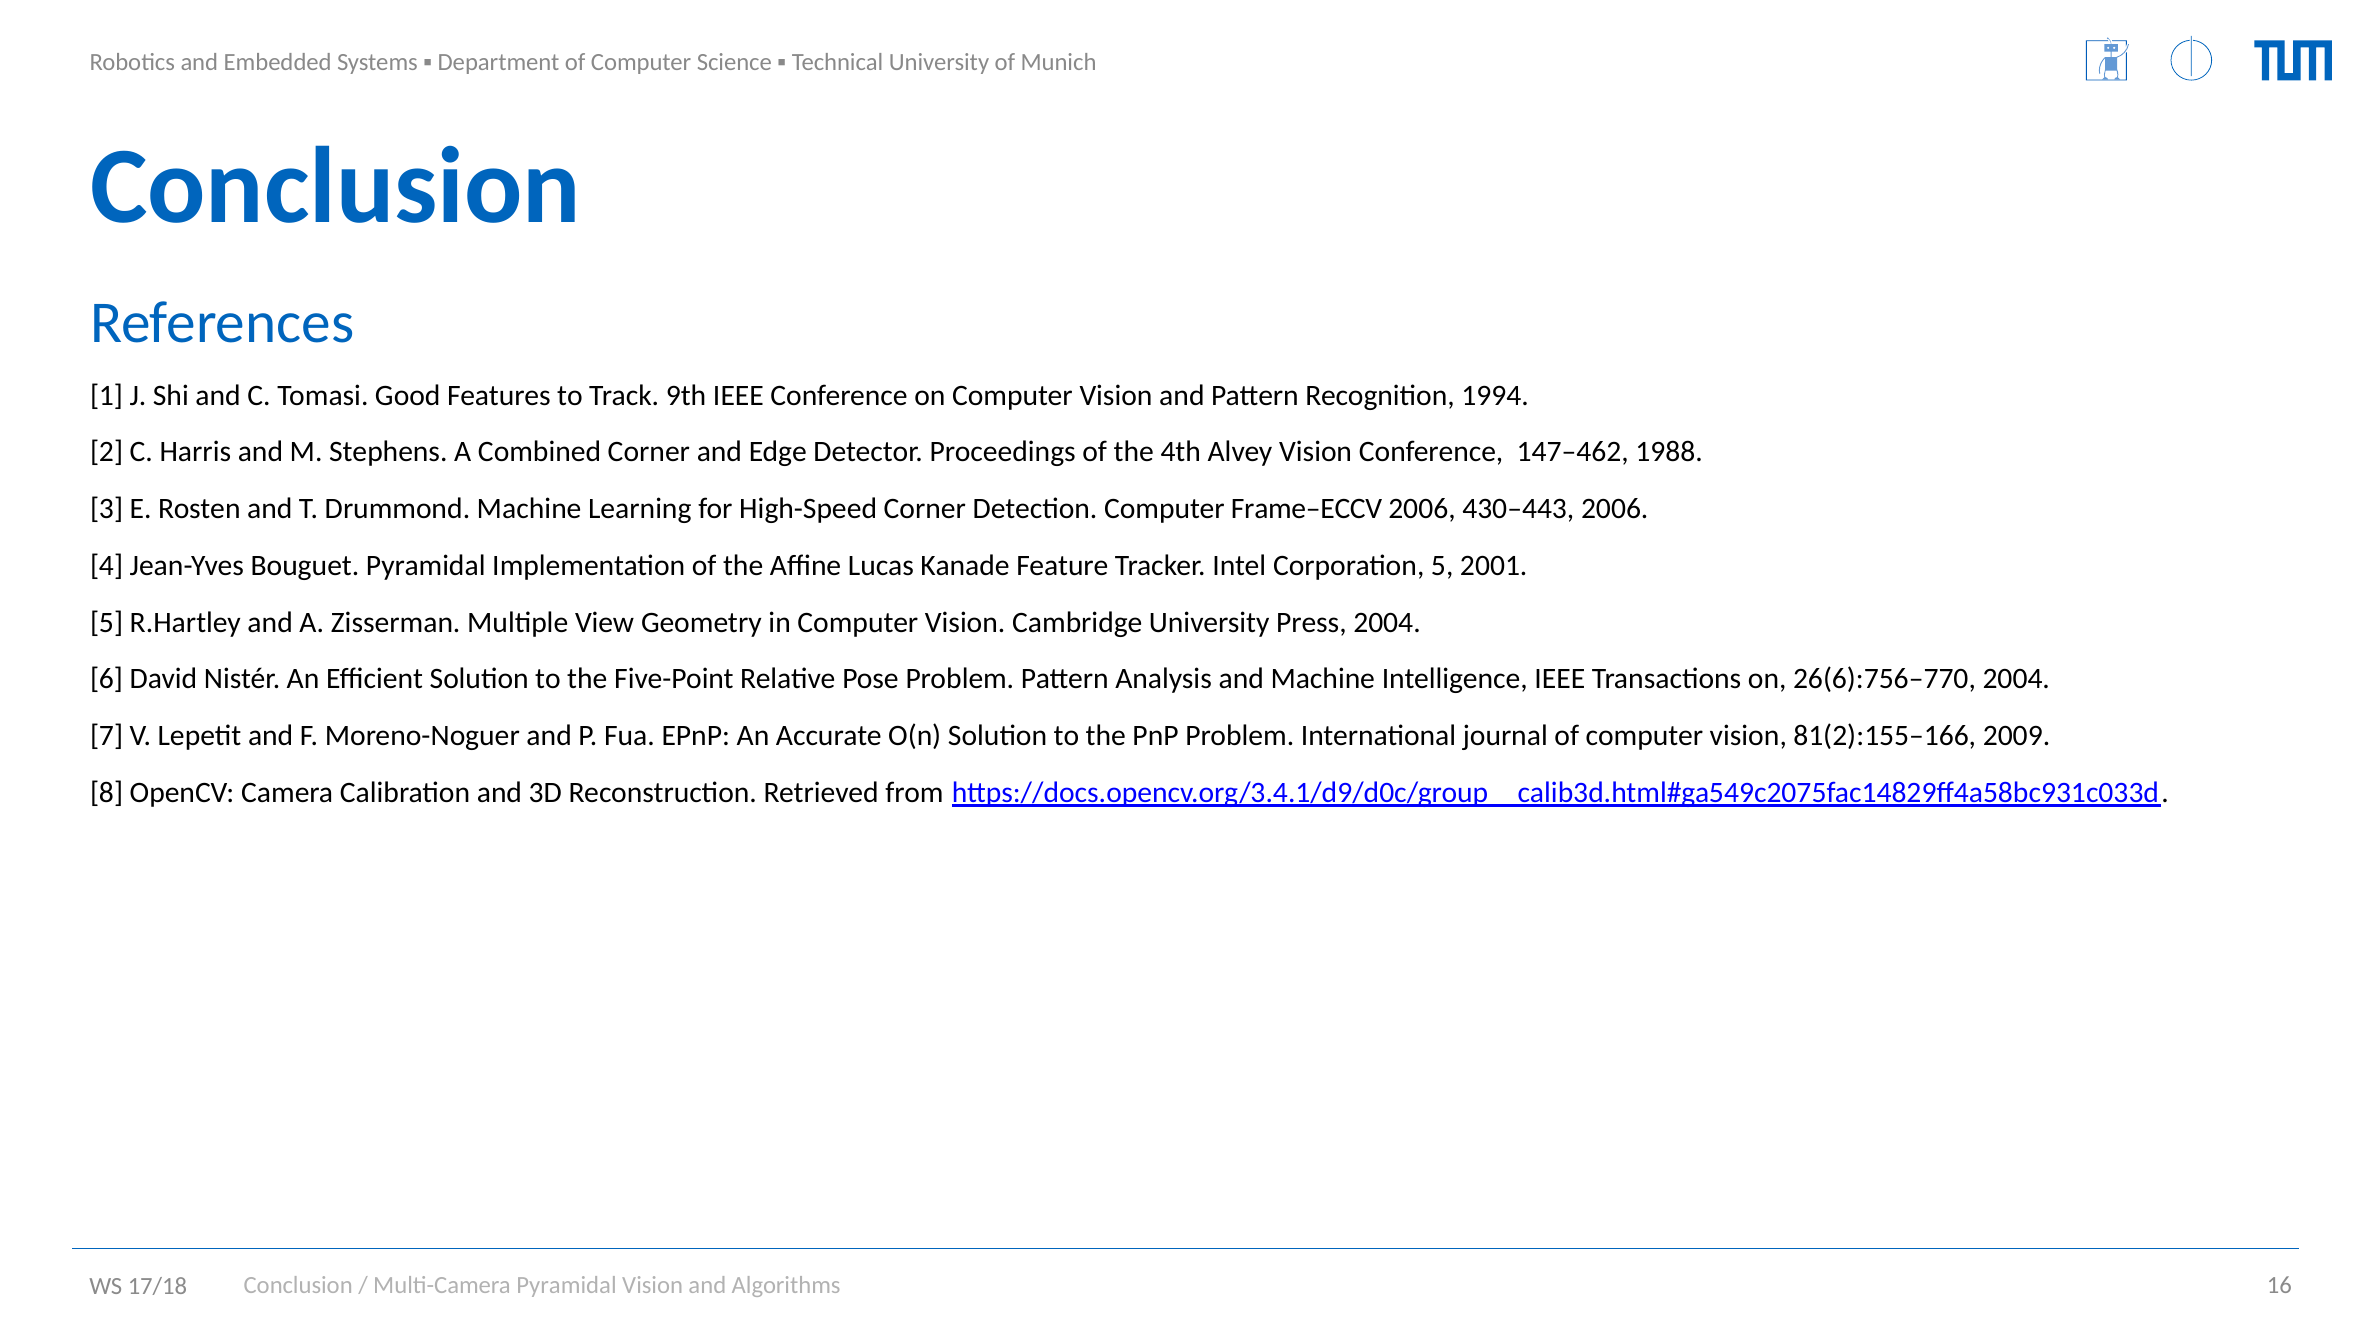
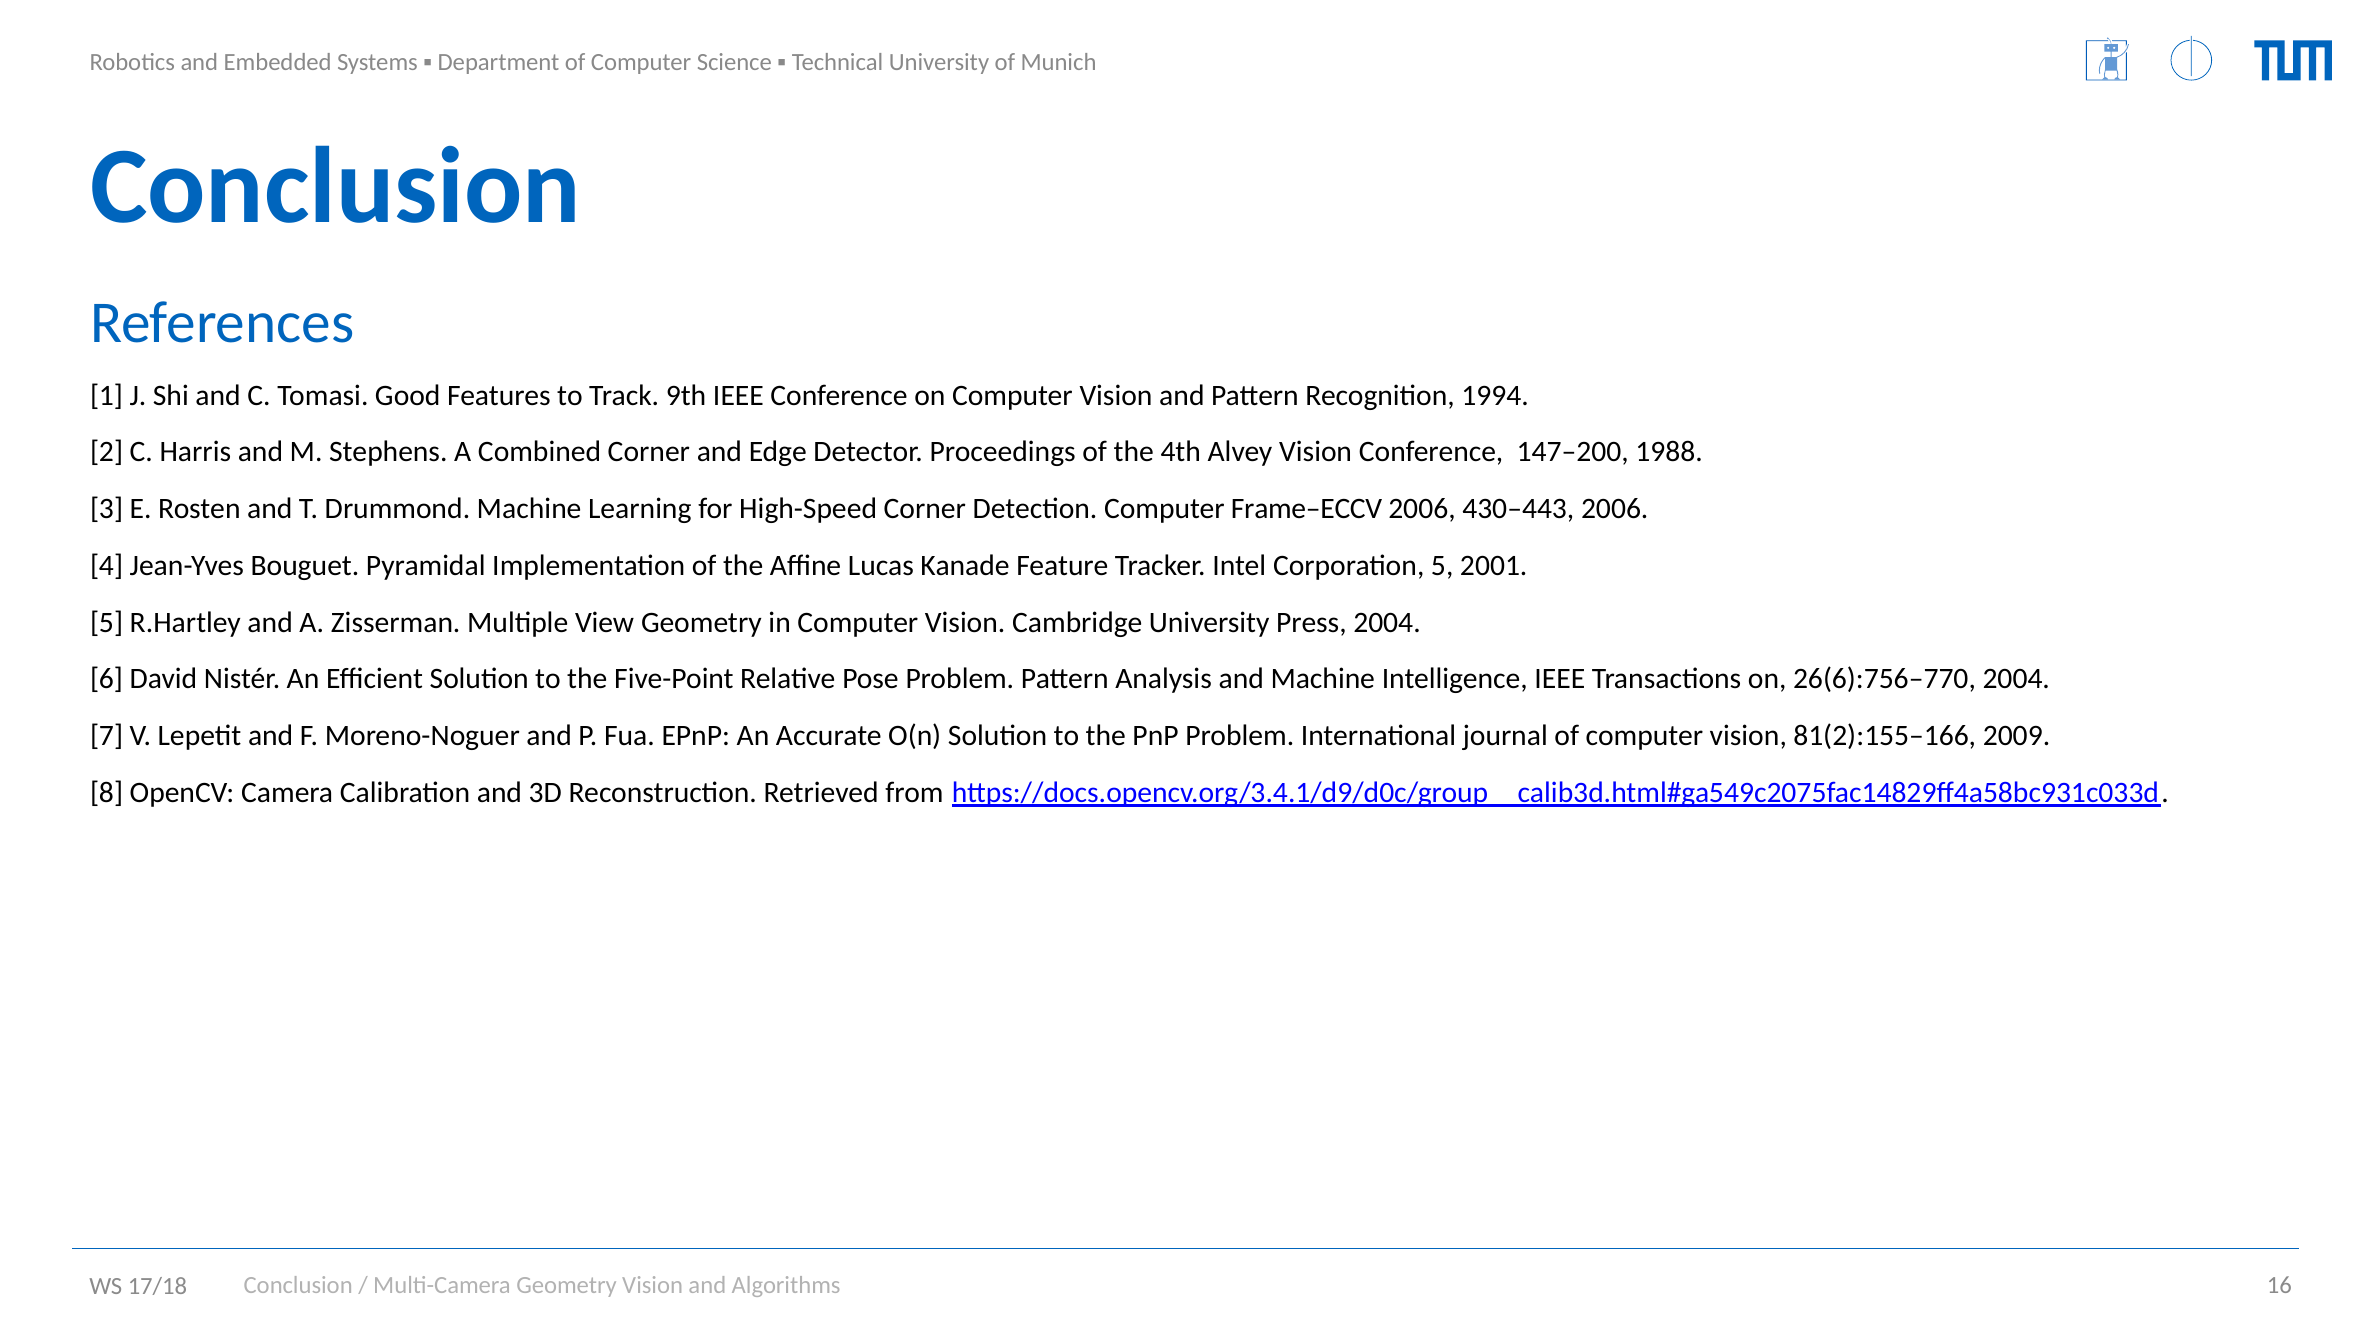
147–462: 147–462 -> 147–200
Multi-Camera Pyramidal: Pyramidal -> Geometry
